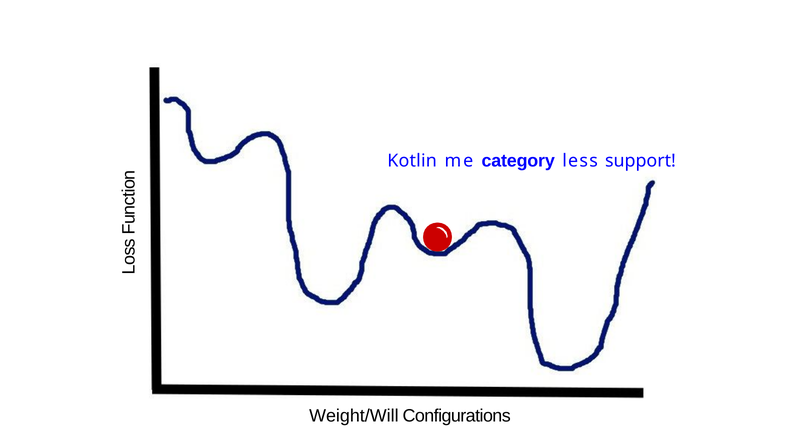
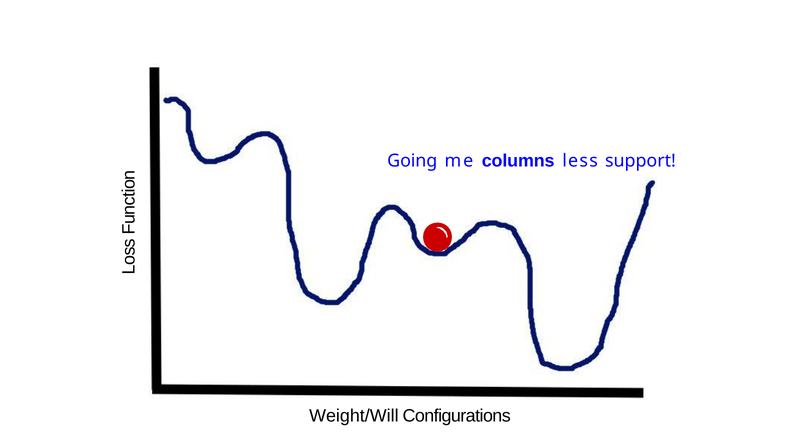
Kotlin: Kotlin -> Going
category: category -> columns
